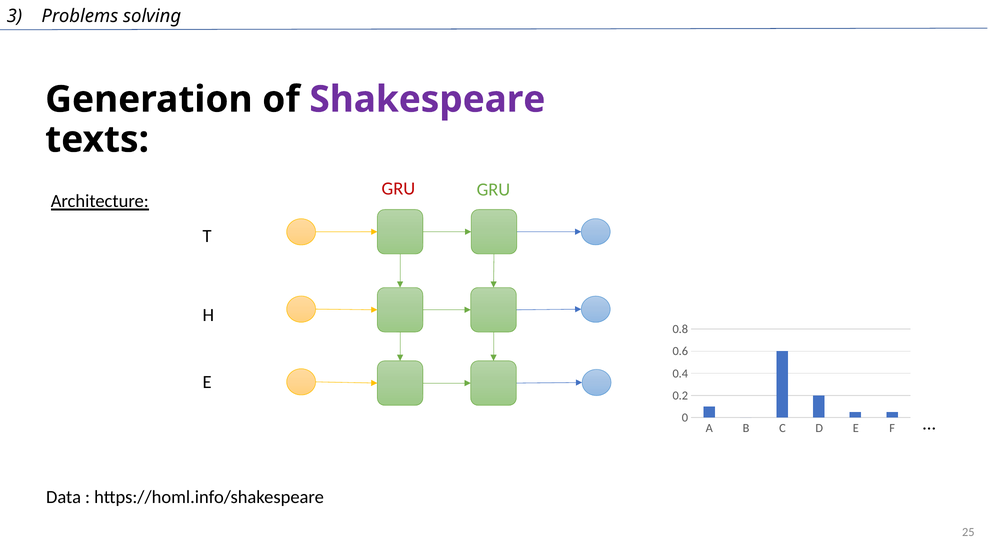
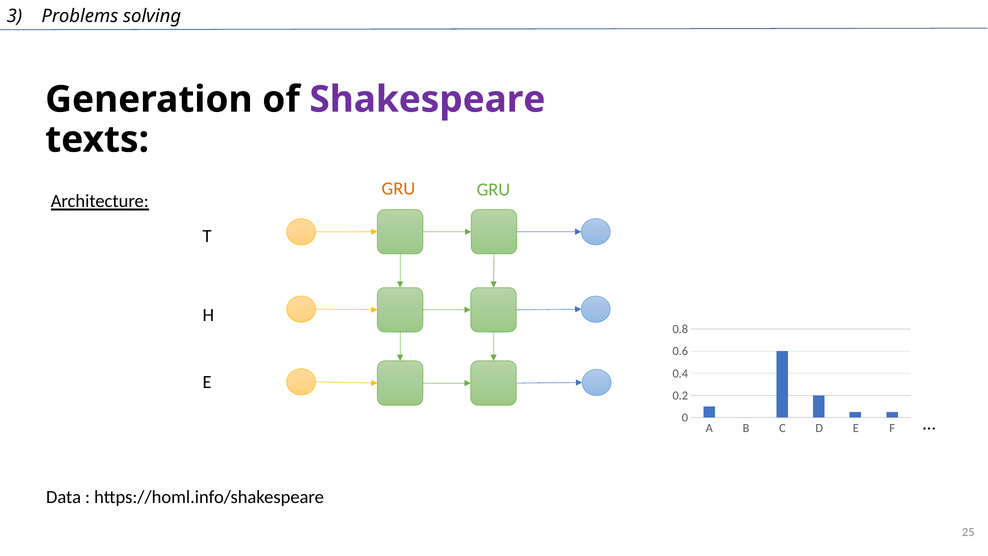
GRU at (398, 189) colour: red -> orange
